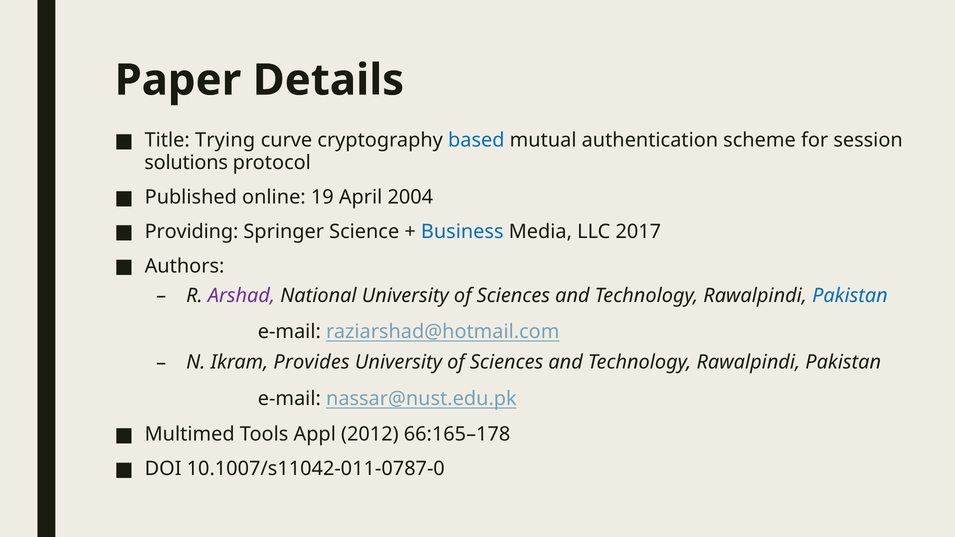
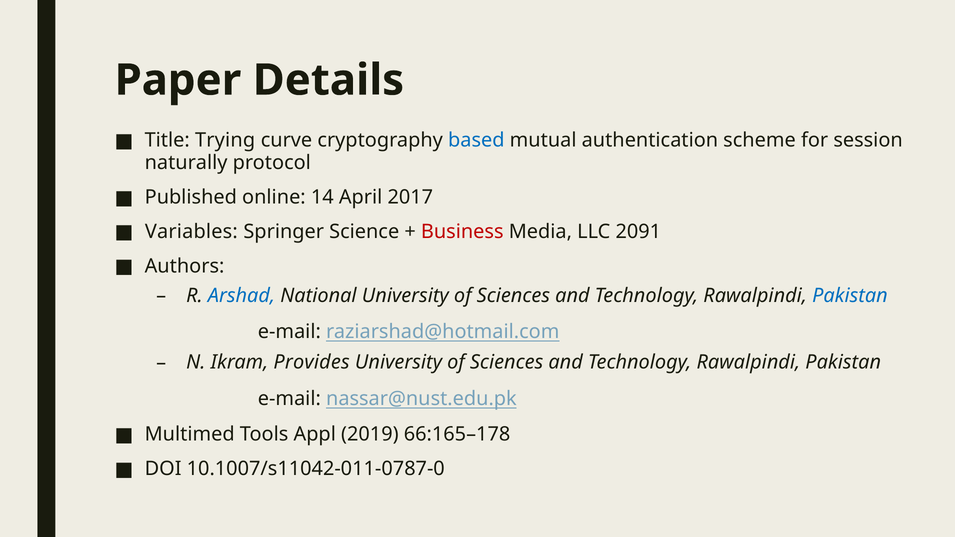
solutions: solutions -> naturally
19: 19 -> 14
2004: 2004 -> 2017
Providing: Providing -> Variables
Business colour: blue -> red
2017: 2017 -> 2091
Arshad colour: purple -> blue
2012: 2012 -> 2019
